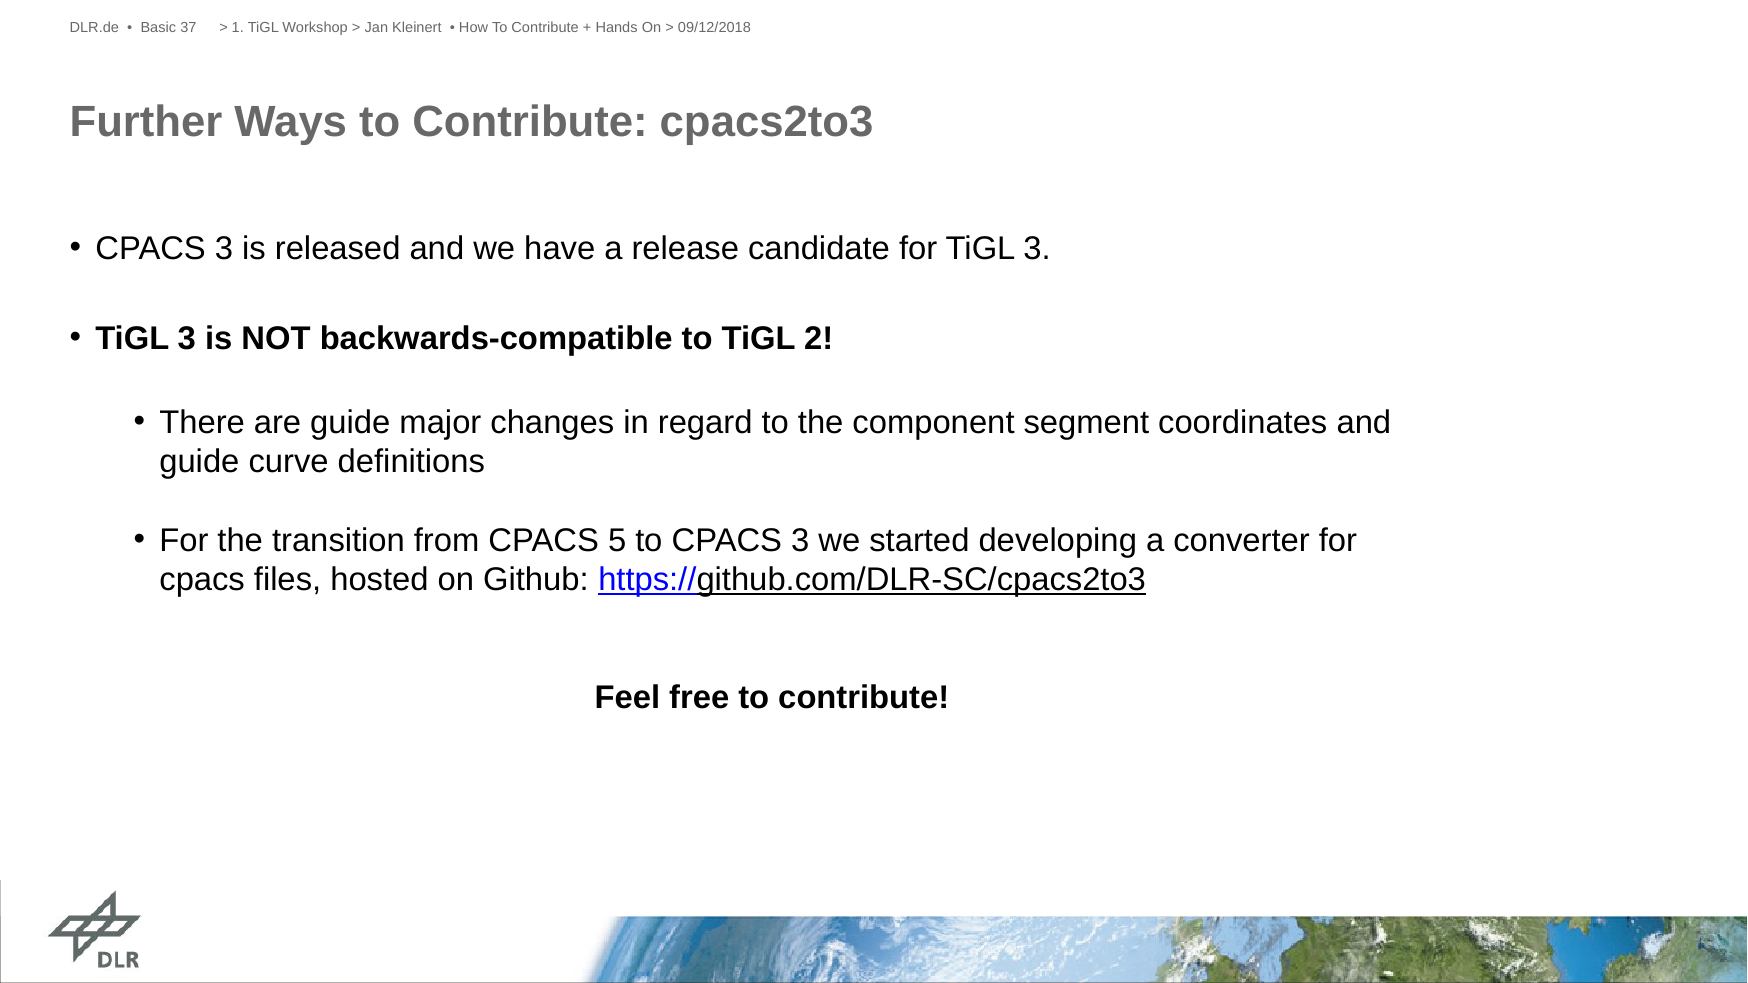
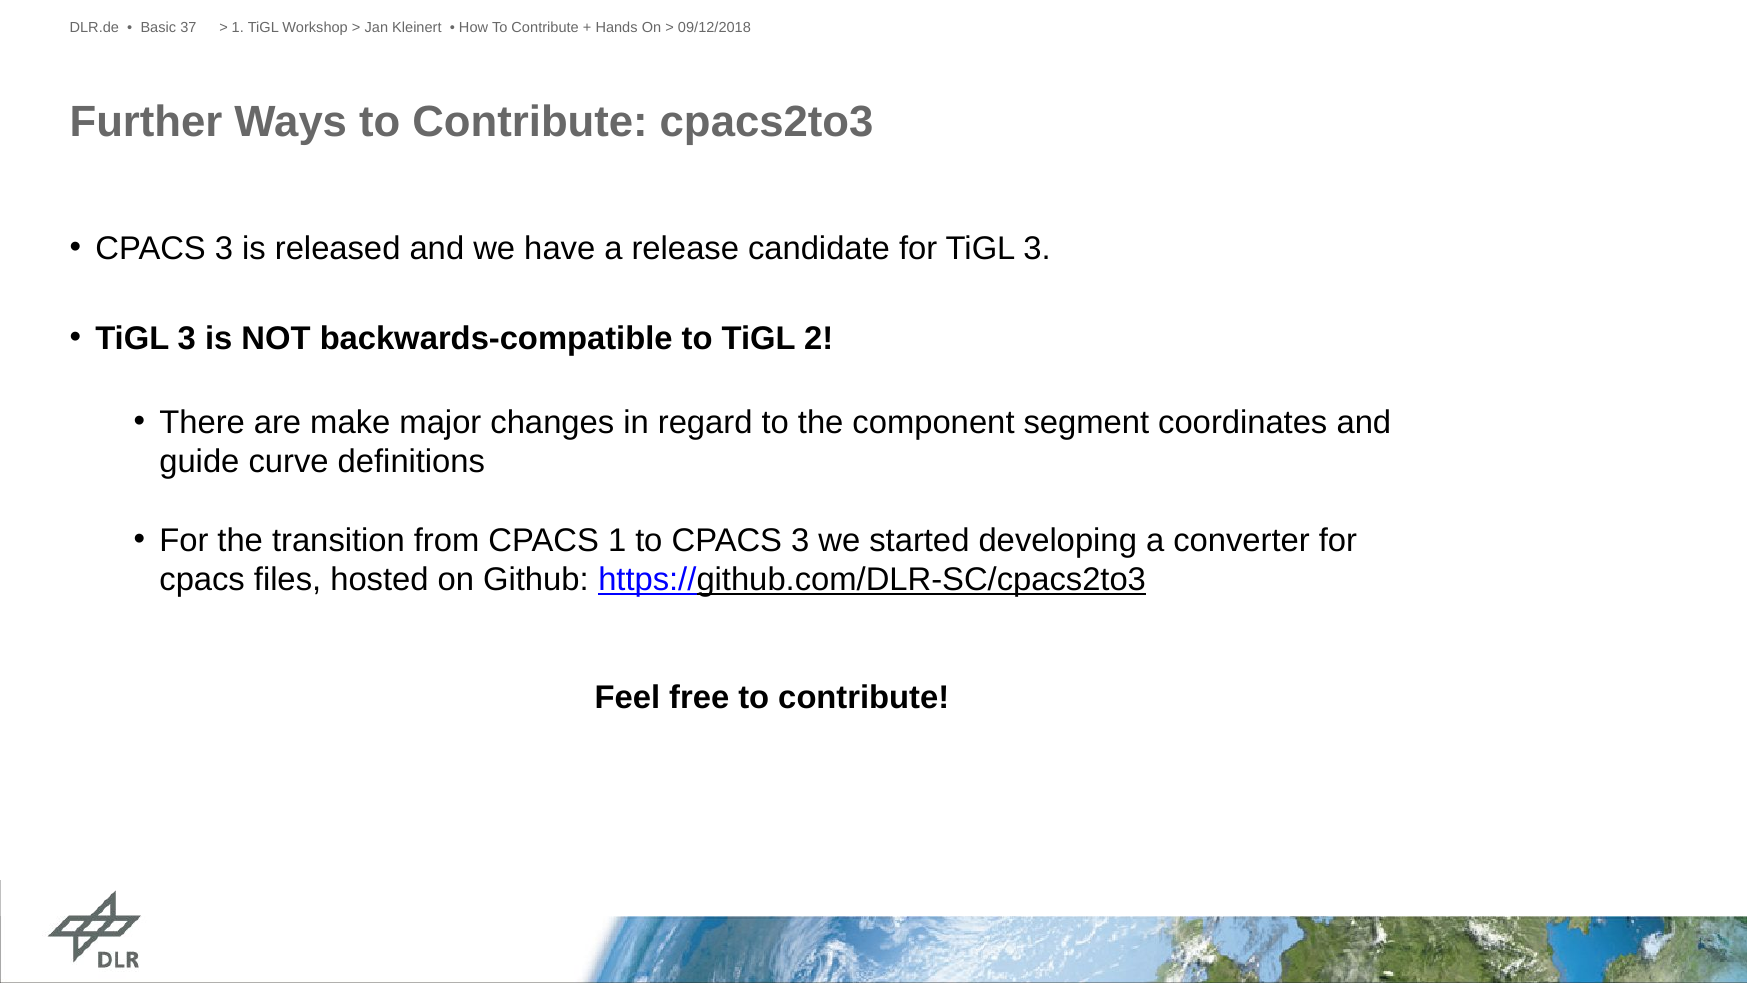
are guide: guide -> make
CPACS 5: 5 -> 1
